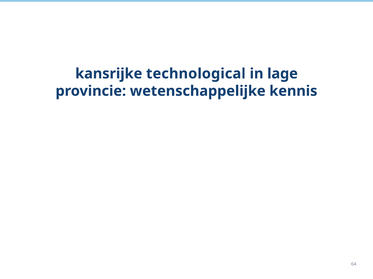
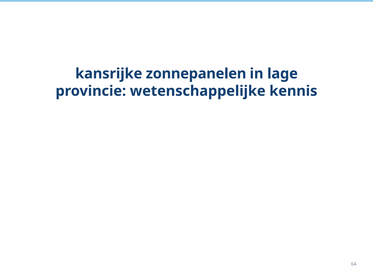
technological: technological -> zonnepanelen
